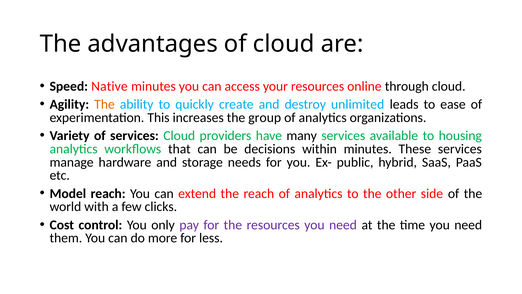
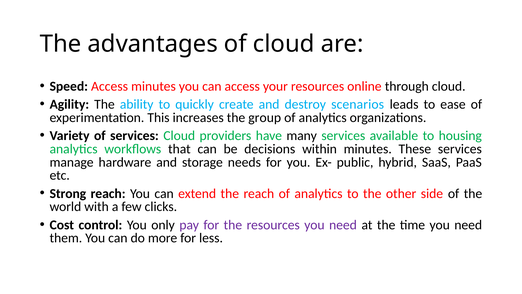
Speed Native: Native -> Access
The at (104, 104) colour: orange -> black
unlimited: unlimited -> scenarios
Model: Model -> Strong
